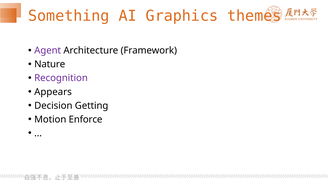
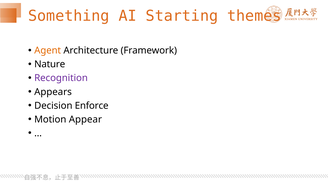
Graphics: Graphics -> Starting
Agent colour: purple -> orange
Getting: Getting -> Enforce
Enforce: Enforce -> Appear
